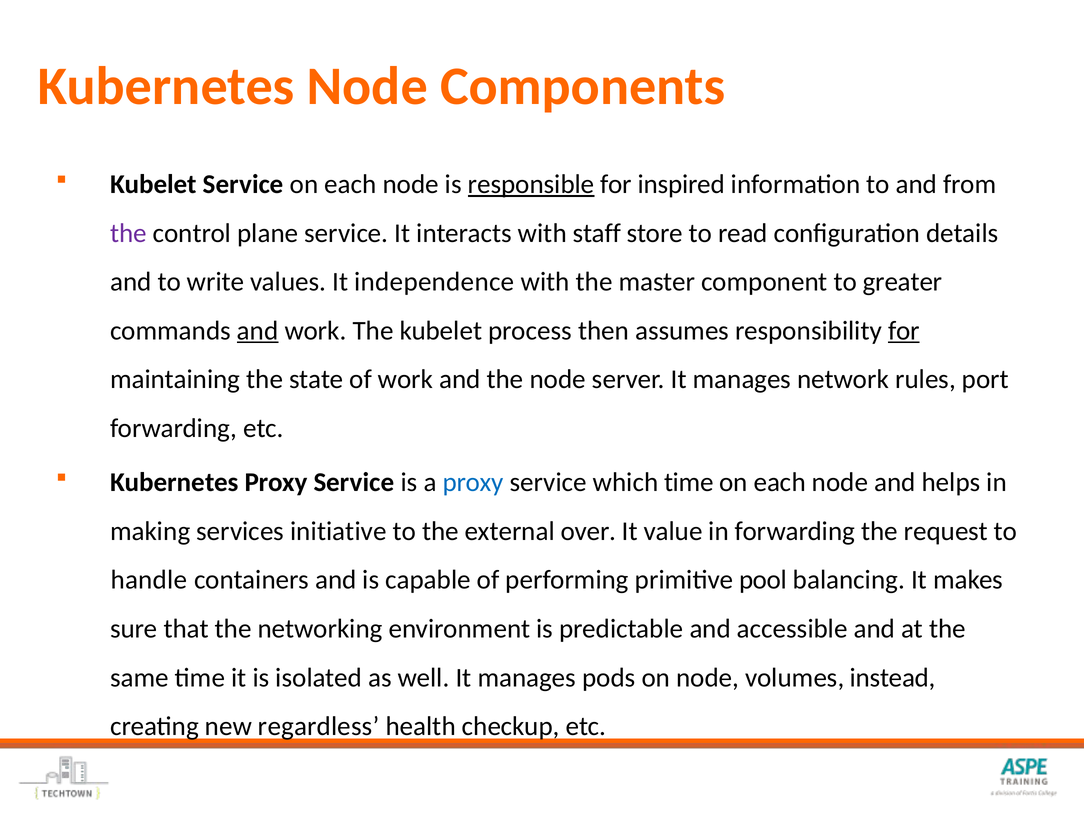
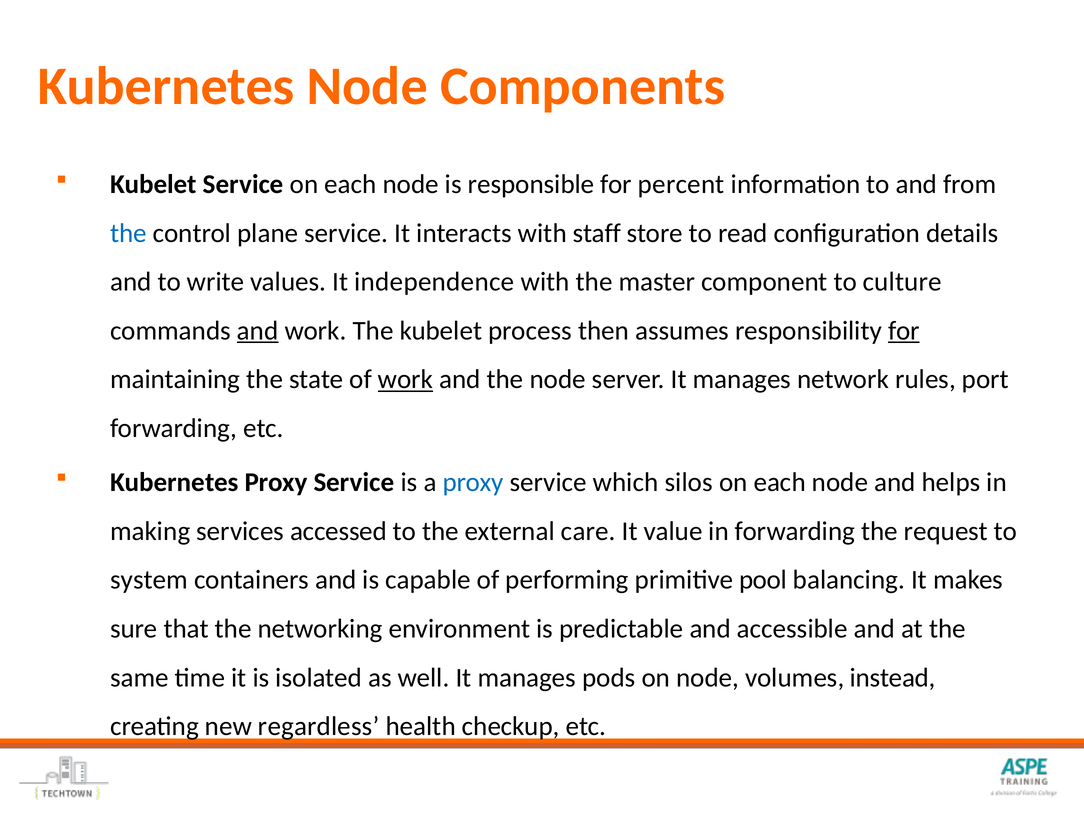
responsible underline: present -> none
inspired: inspired -> percent
the at (129, 233) colour: purple -> blue
greater: greater -> culture
work at (406, 380) underline: none -> present
which time: time -> silos
initiative: initiative -> accessed
over: over -> care
handle: handle -> system
